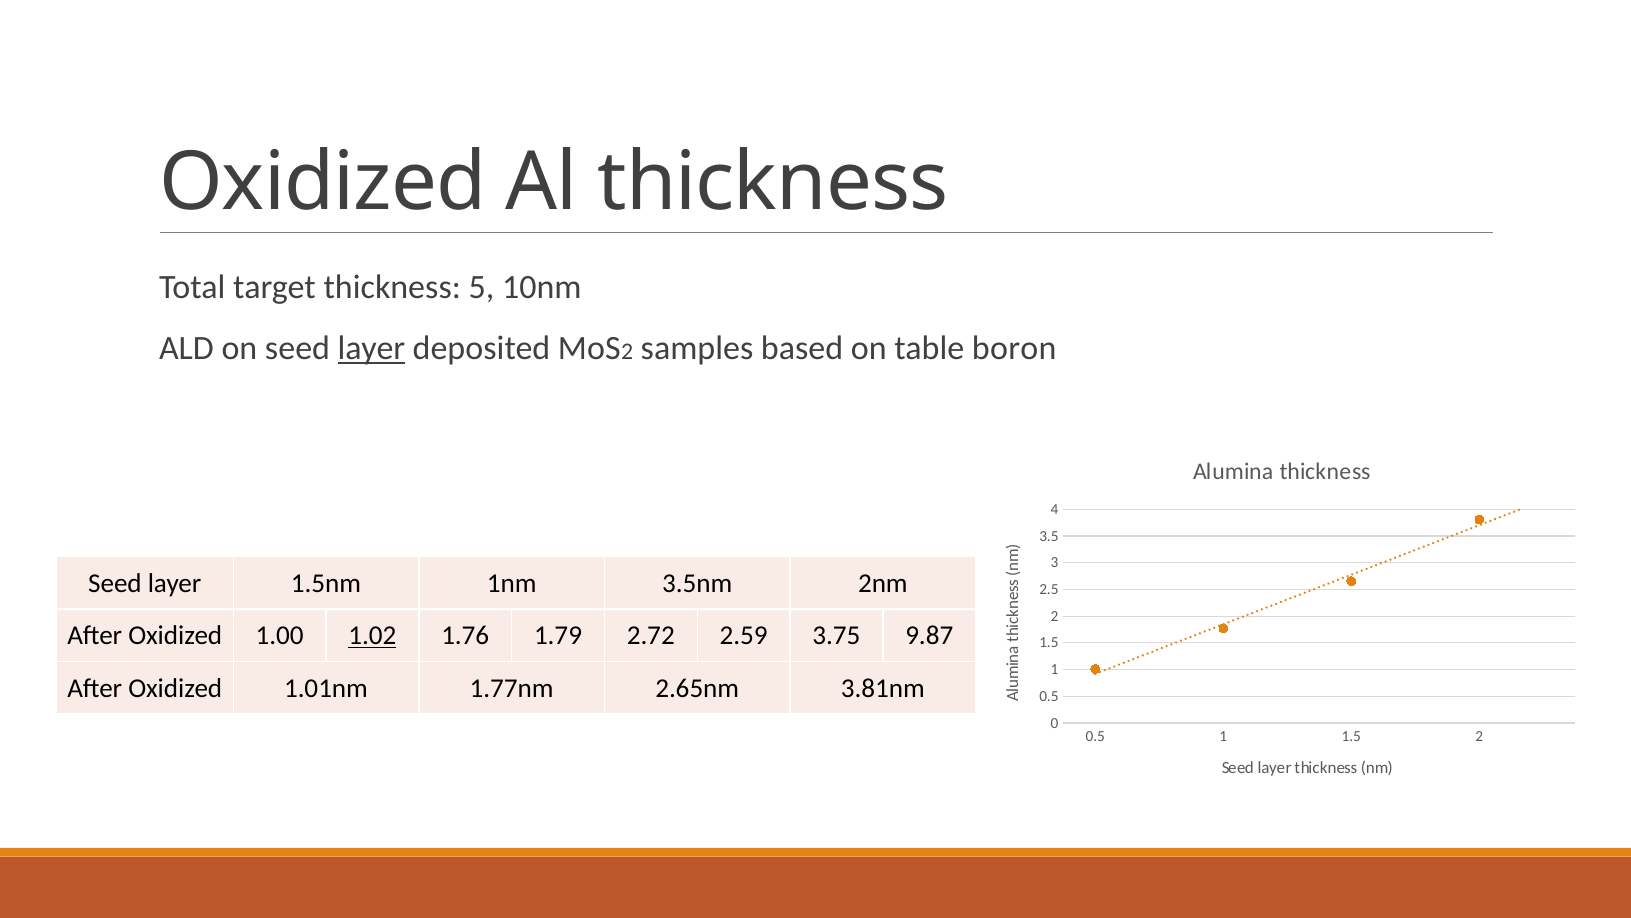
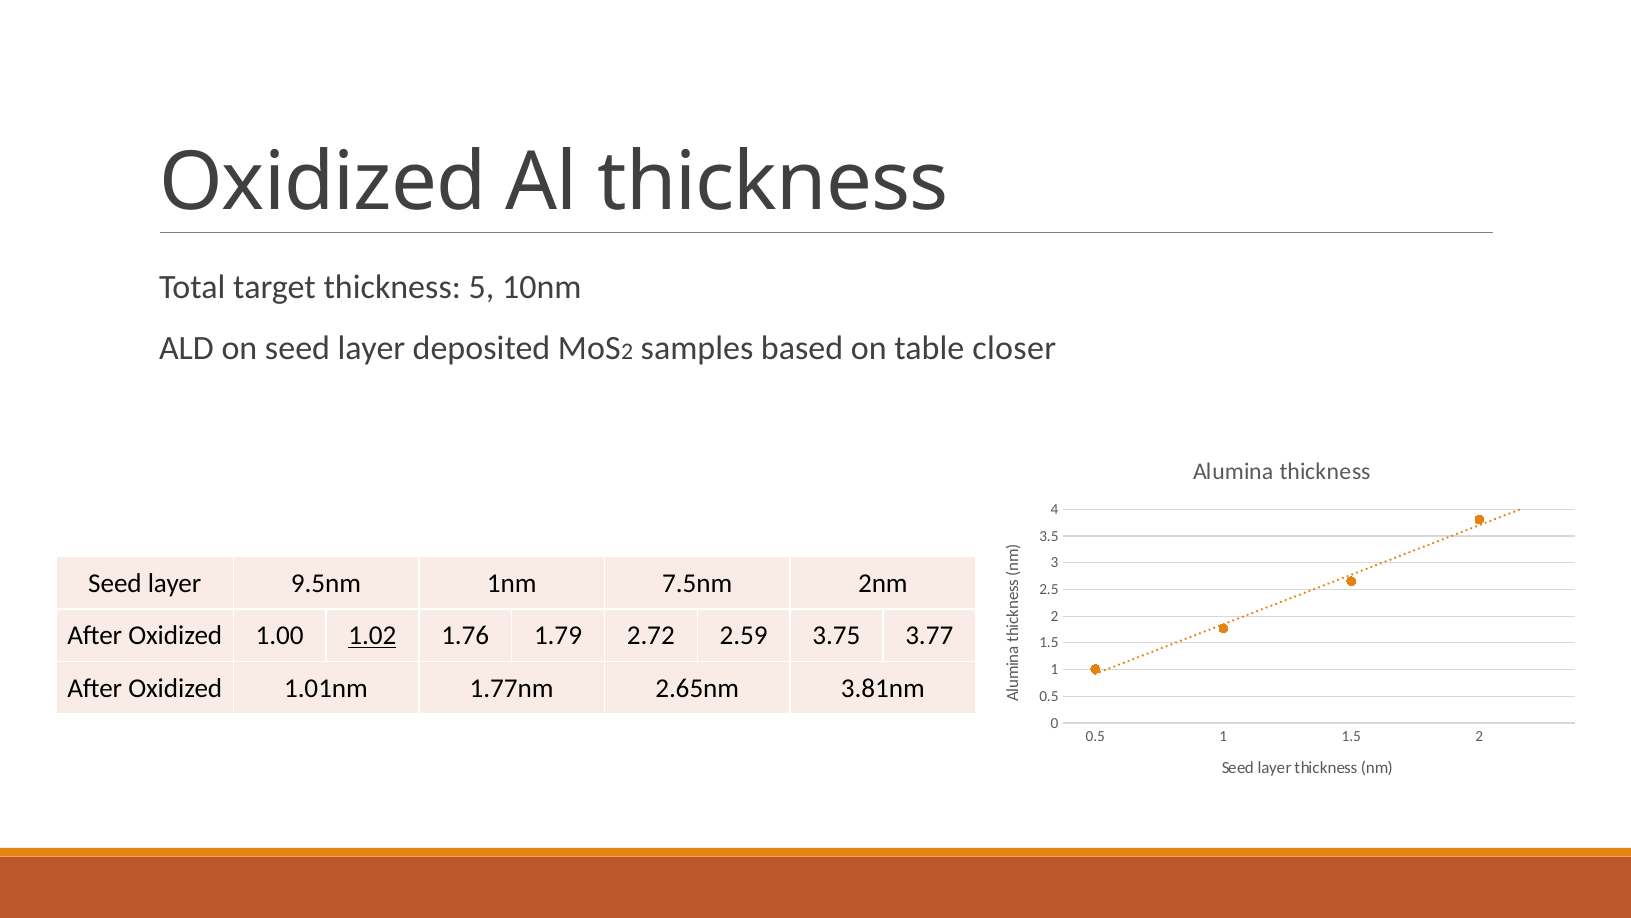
layer at (371, 348) underline: present -> none
boron: boron -> closer
1.5nm: 1.5nm -> 9.5nm
3.5nm: 3.5nm -> 7.5nm
9.87: 9.87 -> 3.77
